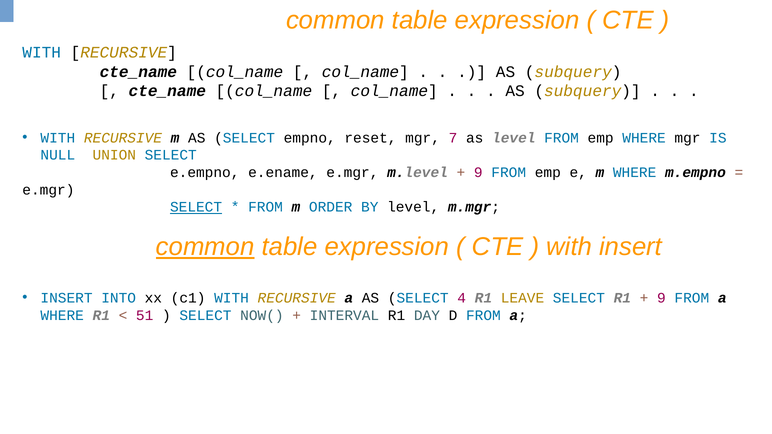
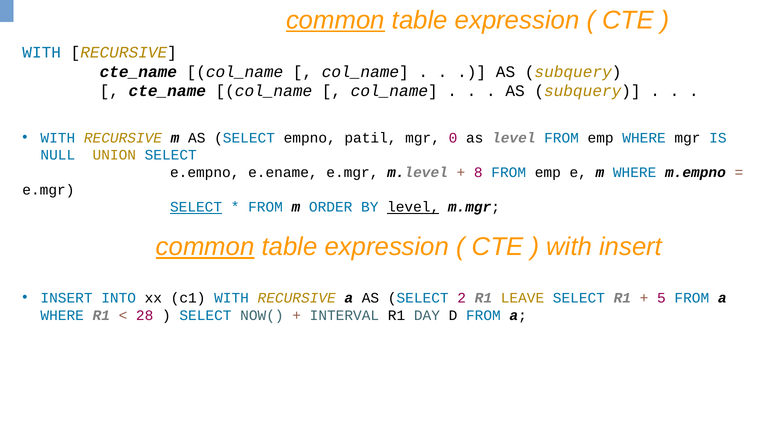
common at (335, 20) underline: none -> present
reset: reset -> patil
7: 7 -> 0
9 at (478, 173): 9 -> 8
level at (413, 207) underline: none -> present
4: 4 -> 2
9 at (661, 298): 9 -> 5
51: 51 -> 28
